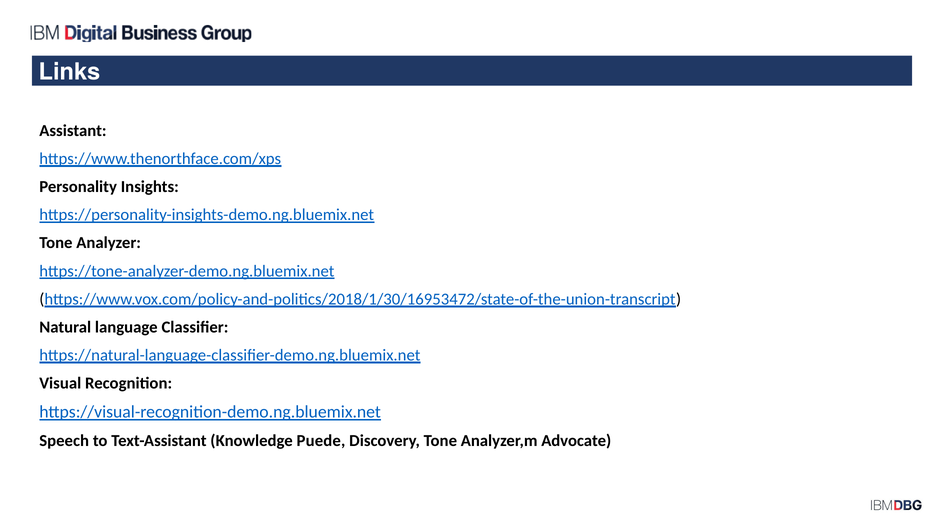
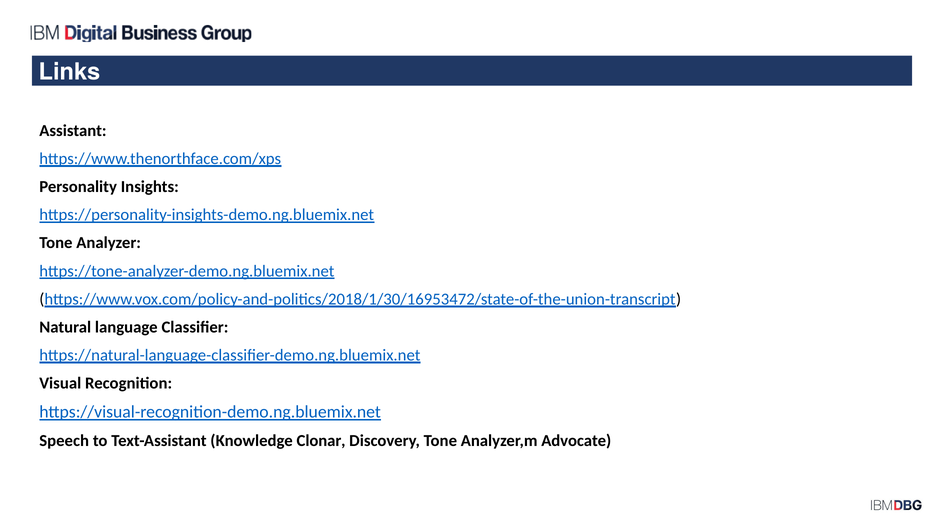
Puede: Puede -> Clonar
